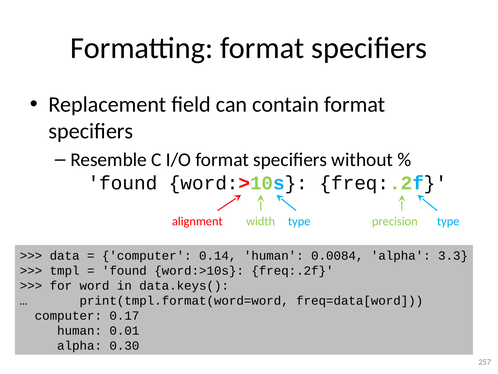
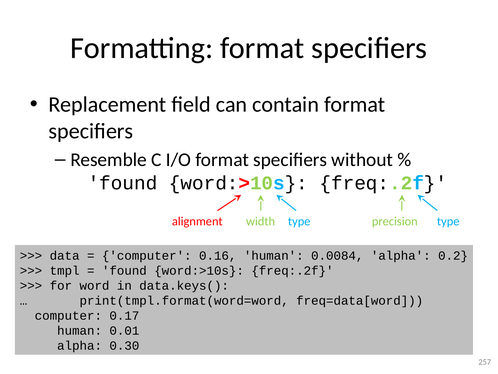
0.14: 0.14 -> 0.16
3.3: 3.3 -> 0.2
